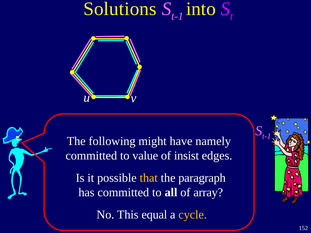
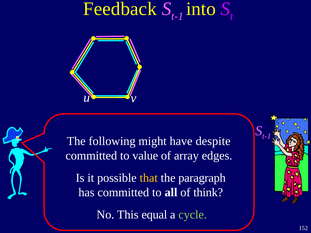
Solutions: Solutions -> Feedback
namely: namely -> despite
insist: insist -> array
array: array -> think
cycle colour: yellow -> light green
